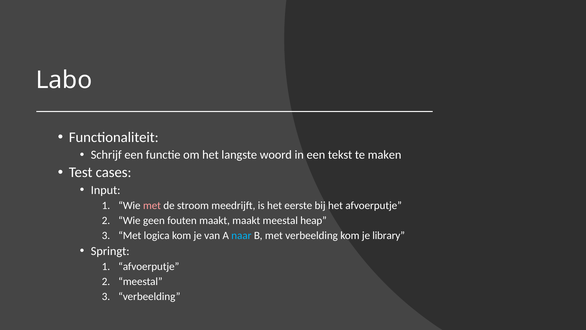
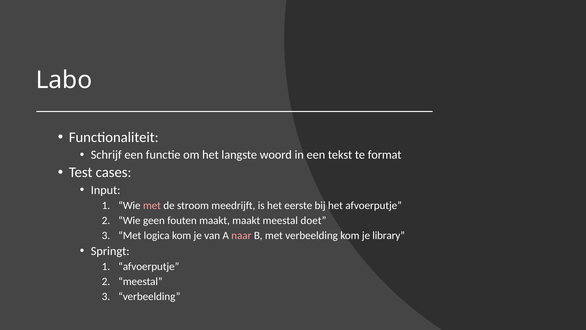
maken: maken -> format
heap: heap -> doet
naar colour: light blue -> pink
